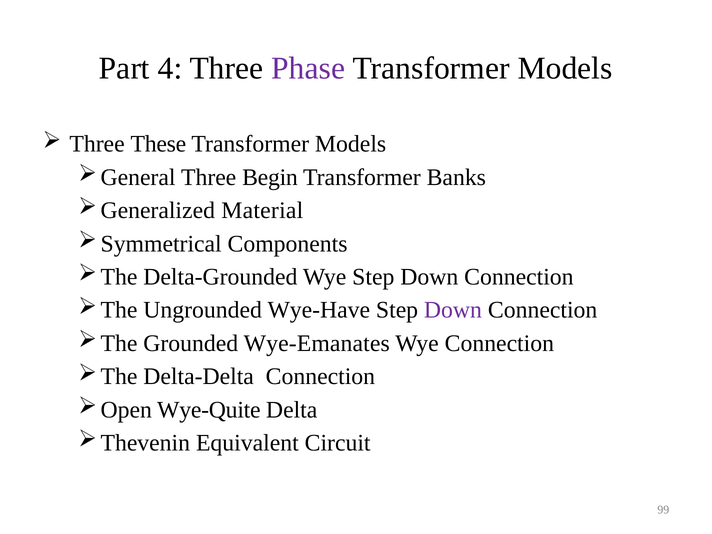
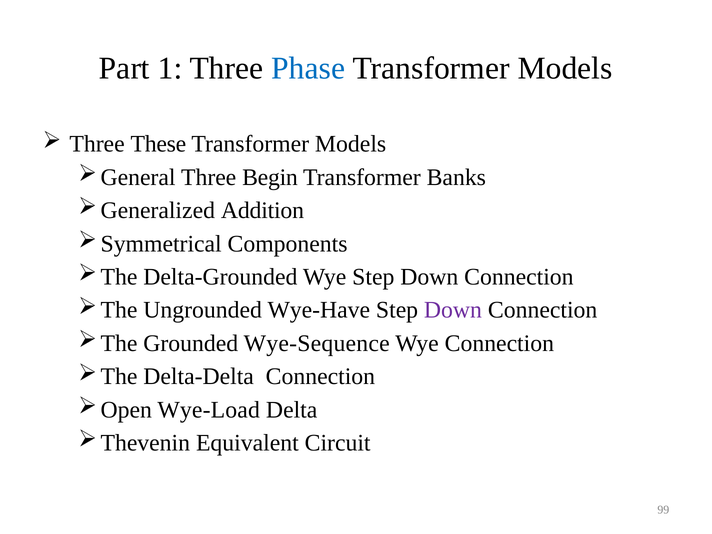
4: 4 -> 1
Phase colour: purple -> blue
Material: Material -> Addition
Wye-Emanates: Wye-Emanates -> Wye-Sequence
Wye-Quite: Wye-Quite -> Wye-Load
